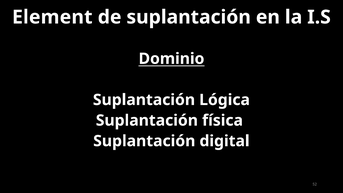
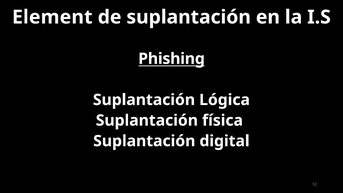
Dominio: Dominio -> Phishing
